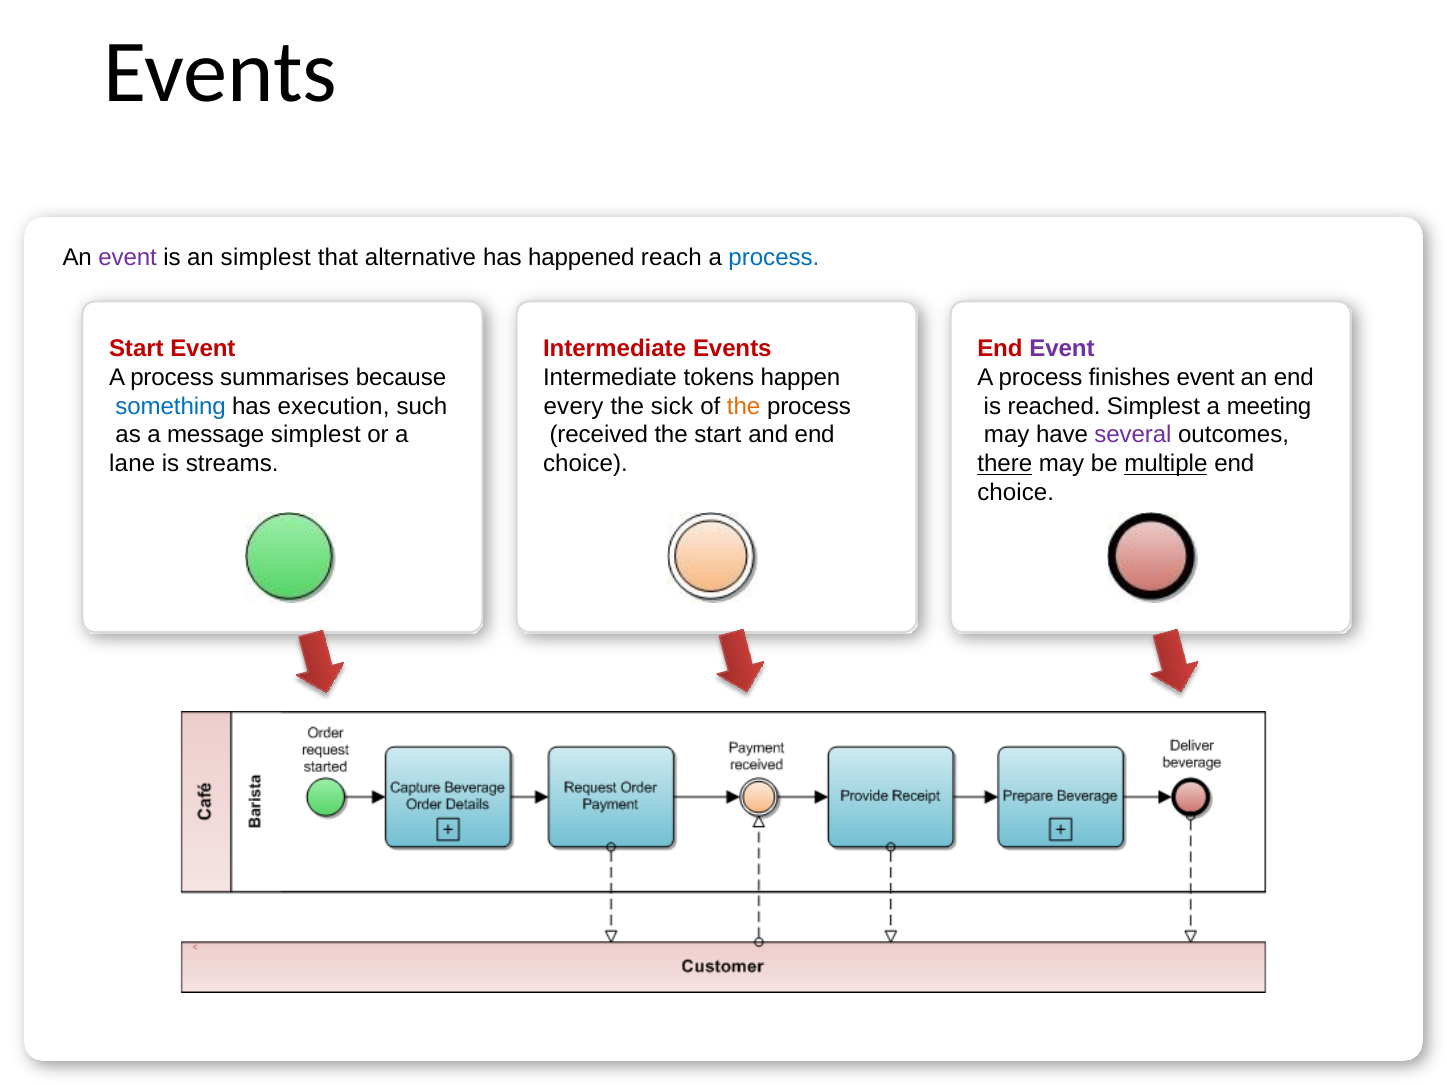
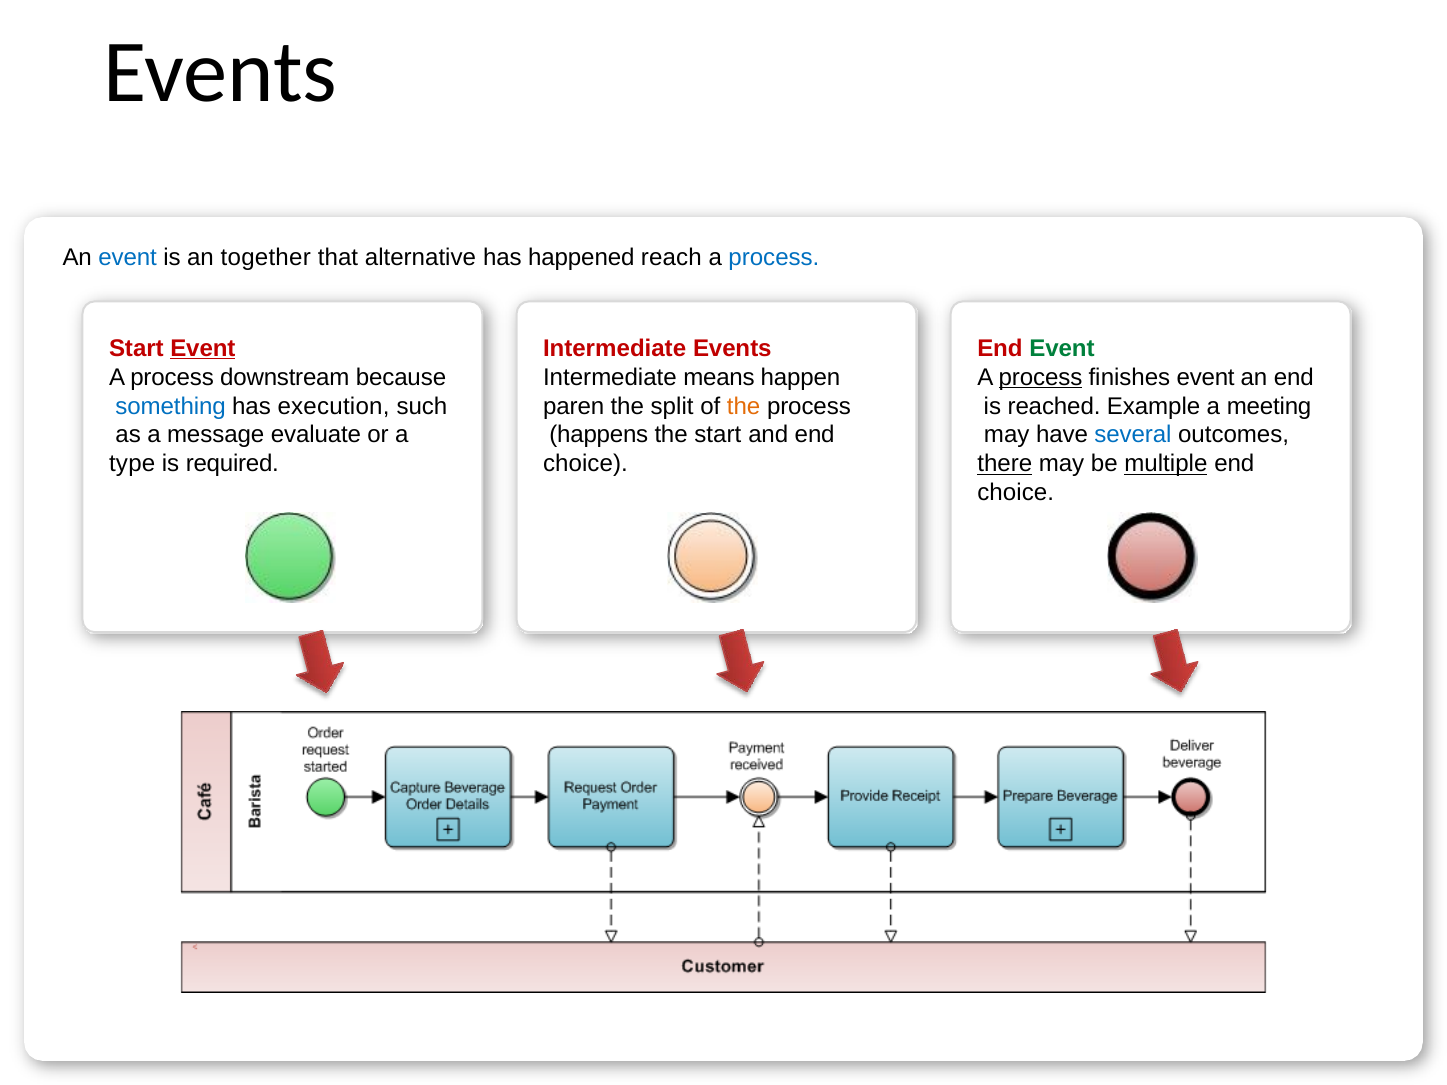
event at (128, 258) colour: purple -> blue
an simplest: simplest -> together
Event at (203, 348) underline: none -> present
Event at (1062, 348) colour: purple -> green
summarises: summarises -> downstream
tokens: tokens -> means
process at (1040, 377) underline: none -> present
every: every -> paren
sick: sick -> split
reached Simplest: Simplest -> Example
message simplest: simplest -> evaluate
received: received -> happens
several colour: purple -> blue
lane: lane -> type
streams: streams -> required
